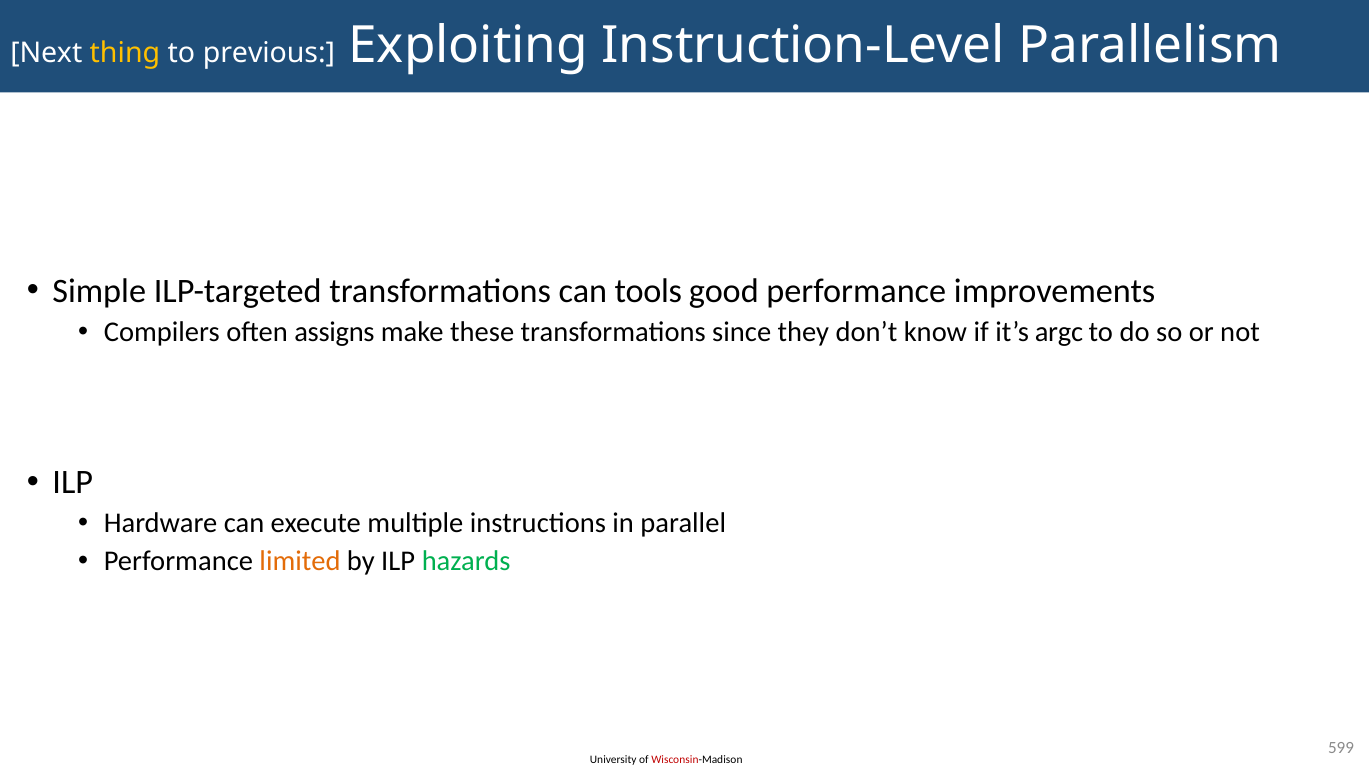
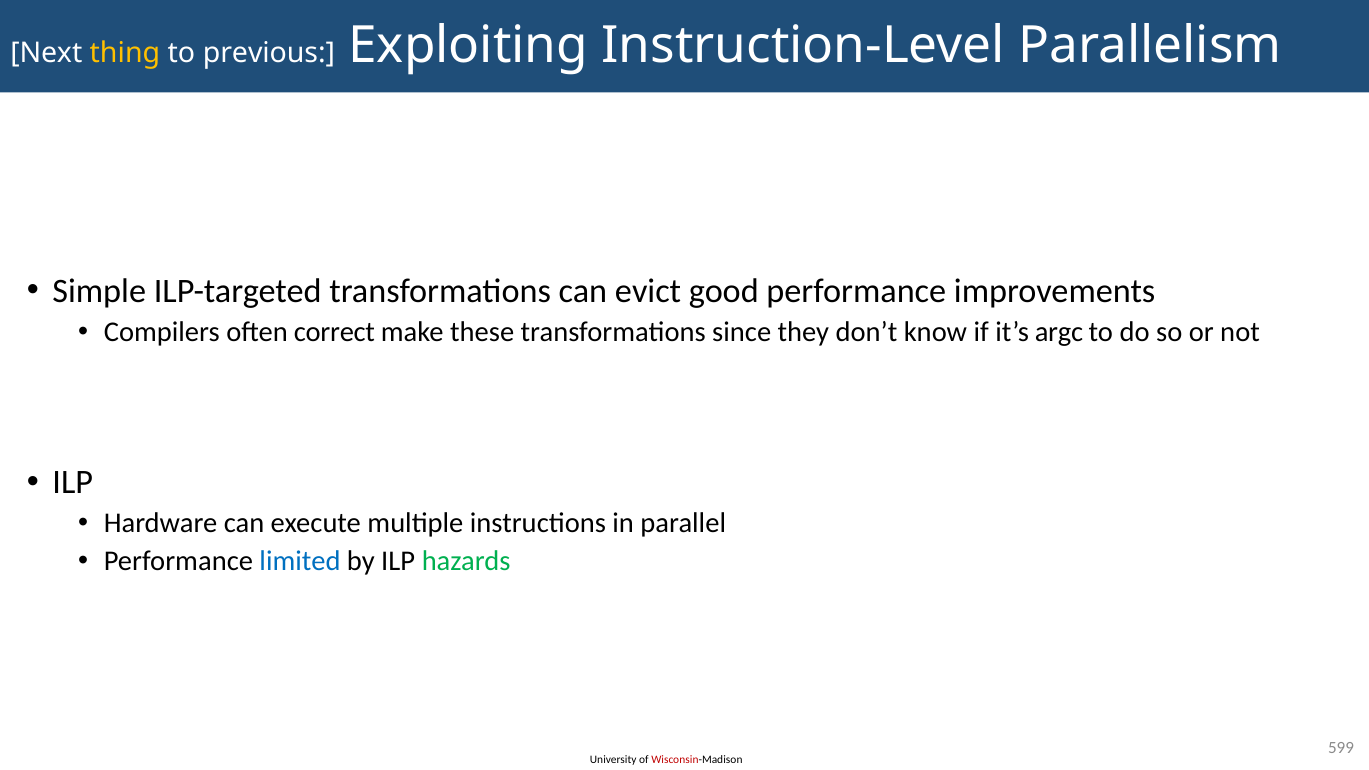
tools: tools -> evict
assigns: assigns -> correct
limited colour: orange -> blue
